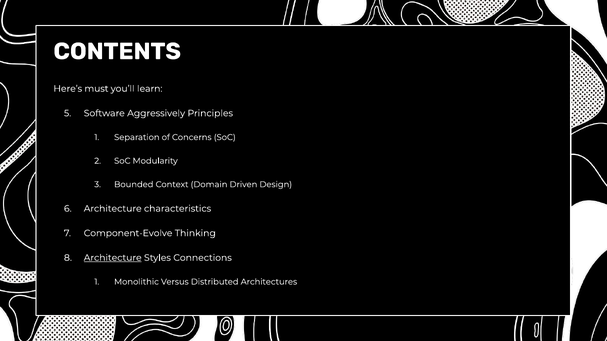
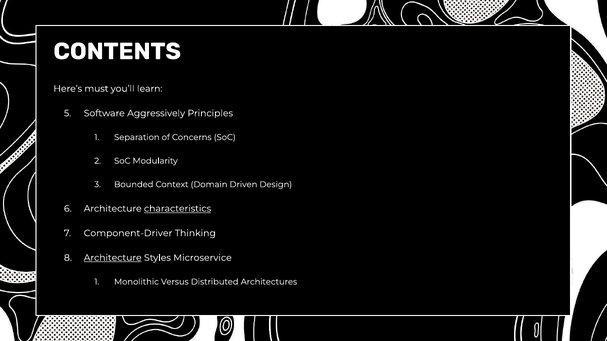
characteristics underline: none -> present
Component-Evolve: Component-Evolve -> Component-Driver
Connections: Connections -> Microservice
